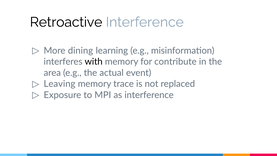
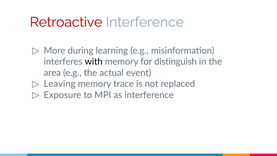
Retroactive colour: black -> red
dining: dining -> during
contribute: contribute -> distinguish
